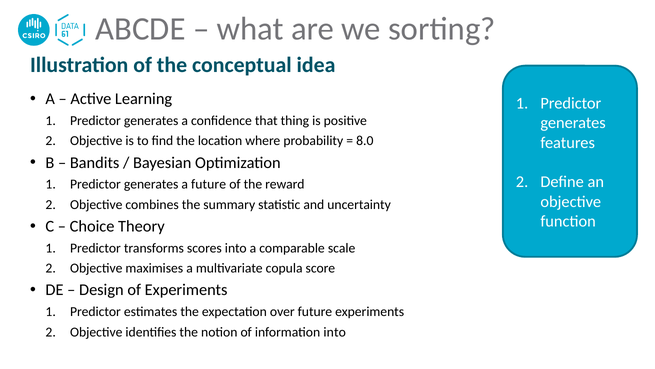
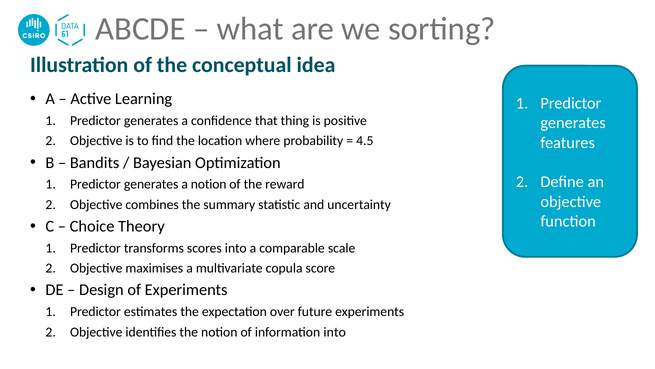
8.0: 8.0 -> 4.5
a future: future -> notion
